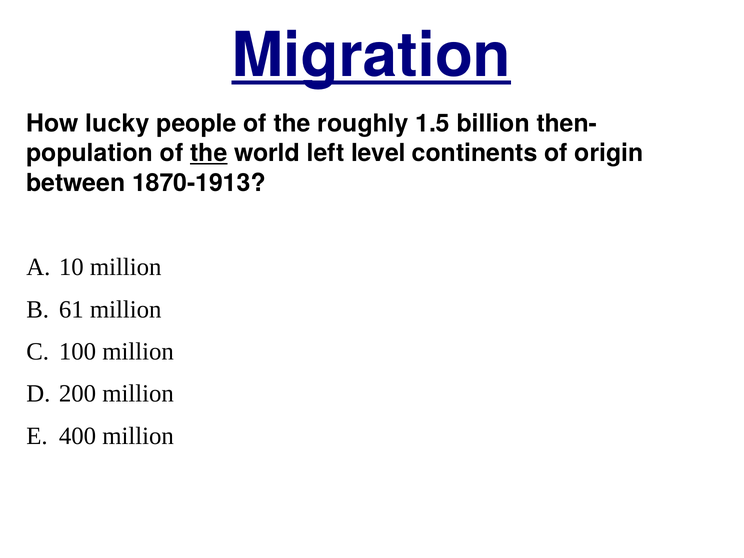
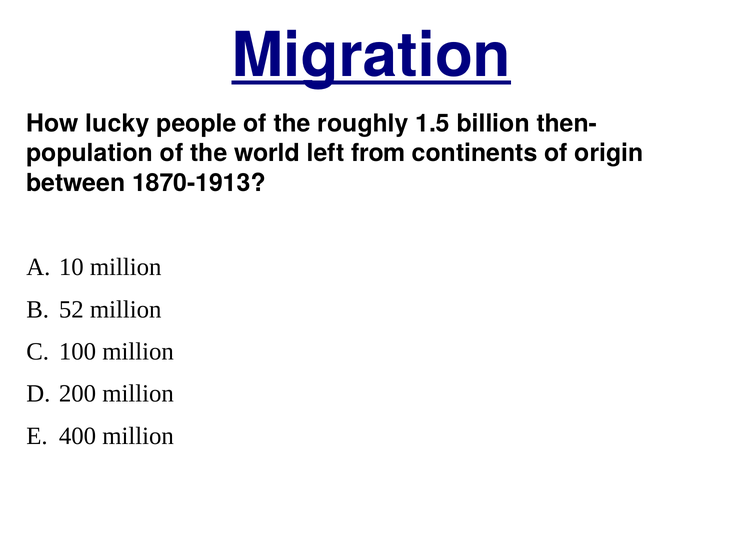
the at (209, 153) underline: present -> none
level: level -> from
61: 61 -> 52
